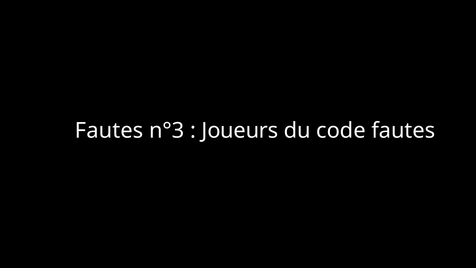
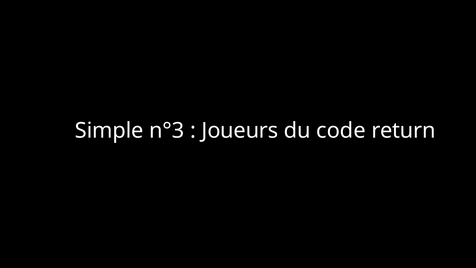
Fautes at (109, 131): Fautes -> Simple
code fautes: fautes -> return
